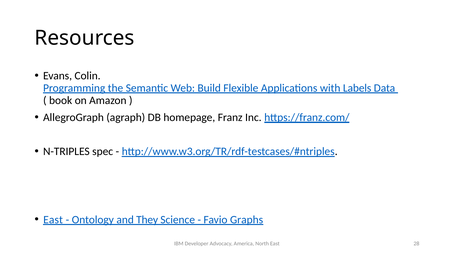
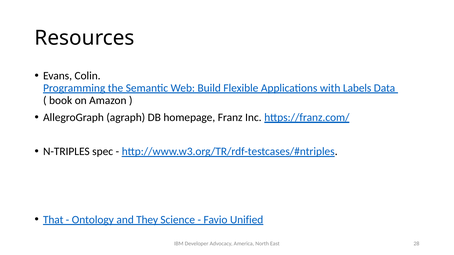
East at (53, 220): East -> That
Graphs: Graphs -> Unified
